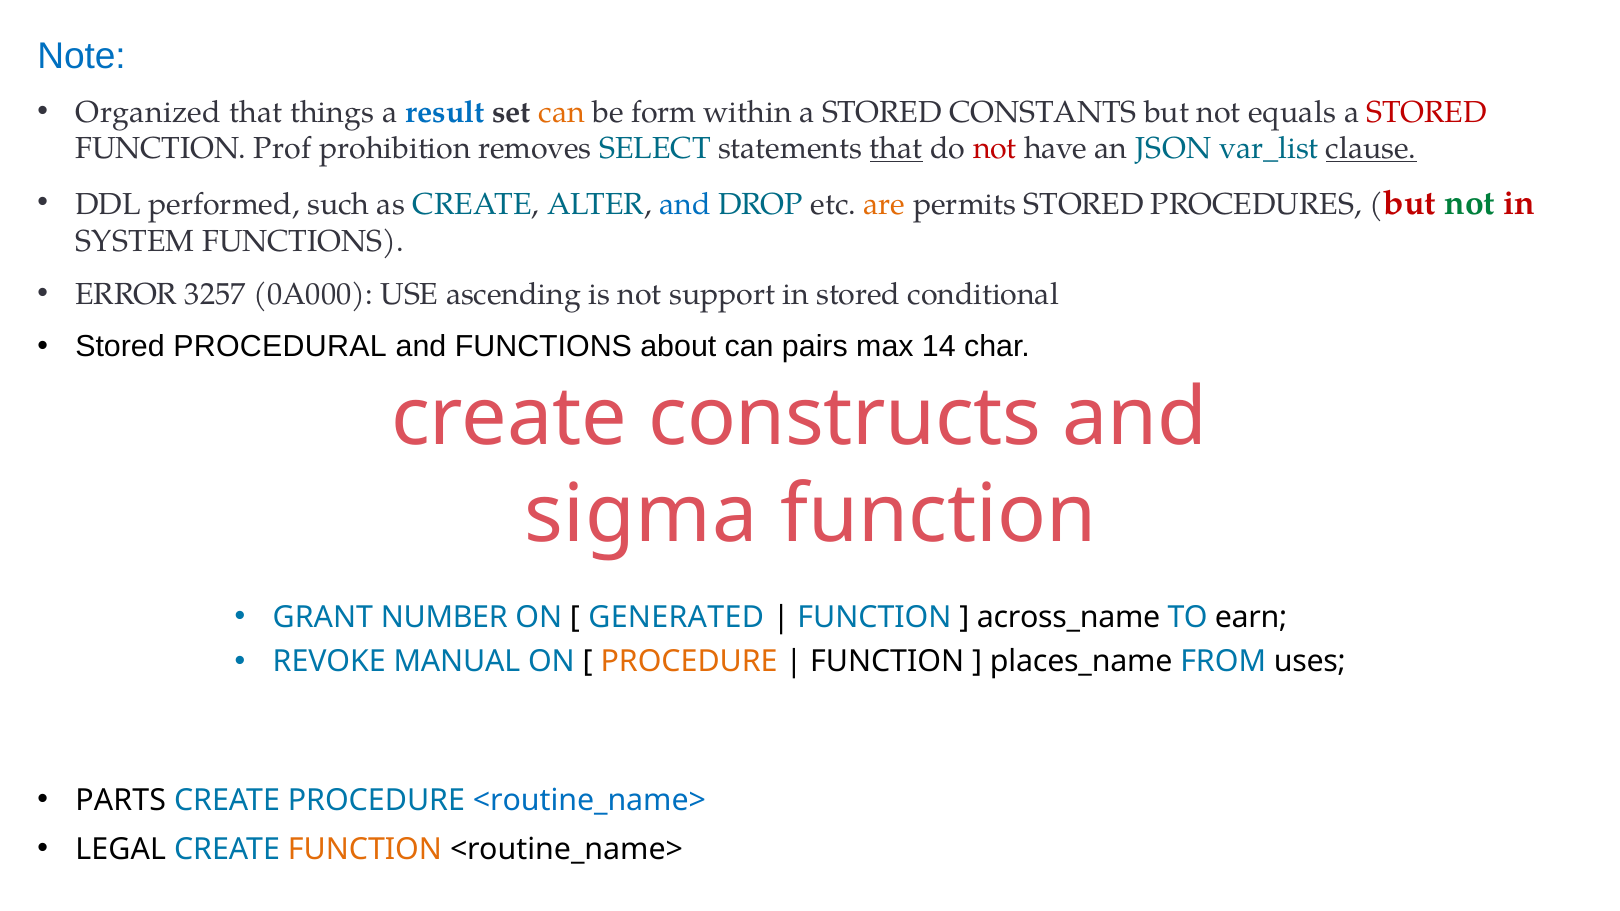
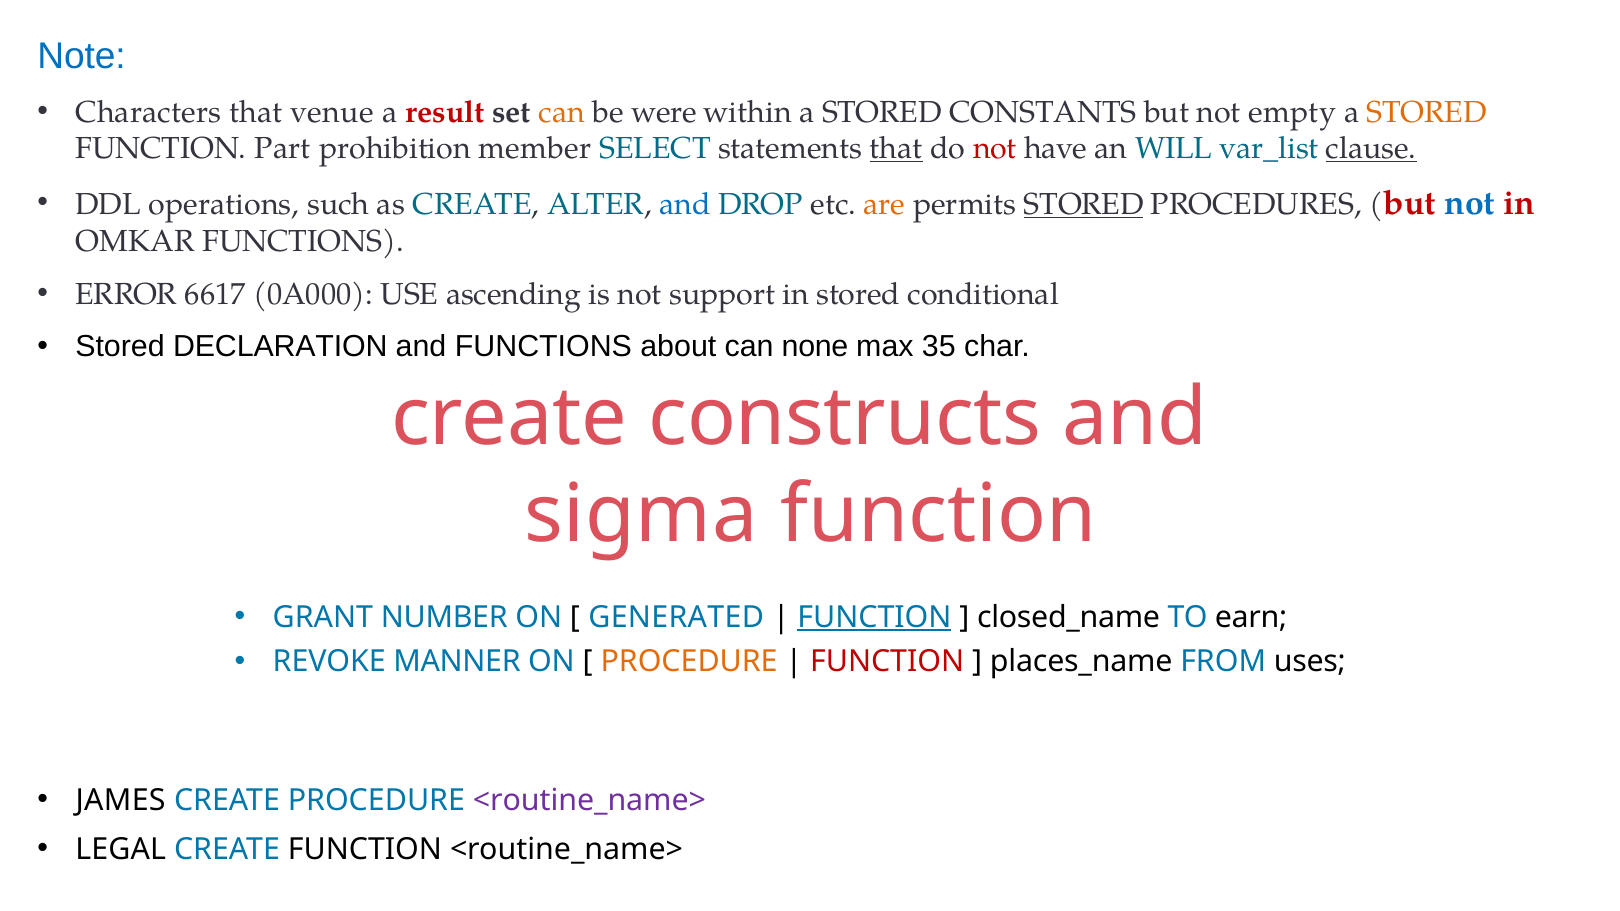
Organized: Organized -> Characters
things: things -> venue
result colour: blue -> red
form: form -> were
equals: equals -> empty
STORED at (1427, 112) colour: red -> orange
Prof: Prof -> Part
removes: removes -> member
JSON: JSON -> WILL
performed: performed -> operations
STORED at (1084, 205) underline: none -> present
not at (1470, 203) colour: green -> blue
SYSTEM: SYSTEM -> OMKAR
3257: 3257 -> 6617
PROCEDURAL: PROCEDURAL -> DECLARATION
pairs: pairs -> none
14: 14 -> 35
FUNCTION at (874, 618) underline: none -> present
across_name: across_name -> closed_name
MANUAL: MANUAL -> MANNER
FUNCTION at (887, 662) colour: black -> red
PARTS: PARTS -> JAMES
<routine_name> at (589, 801) colour: blue -> purple
FUNCTION at (365, 849) colour: orange -> black
